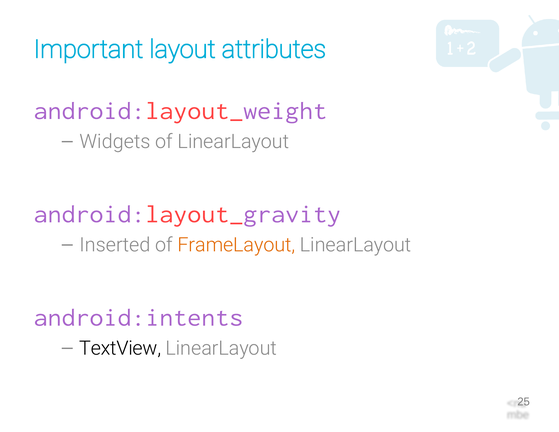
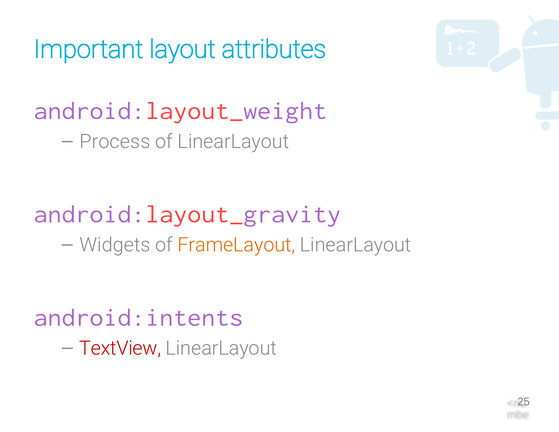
Widgets: Widgets -> Process
Inserted: Inserted -> Widgets
TextView colour: black -> red
